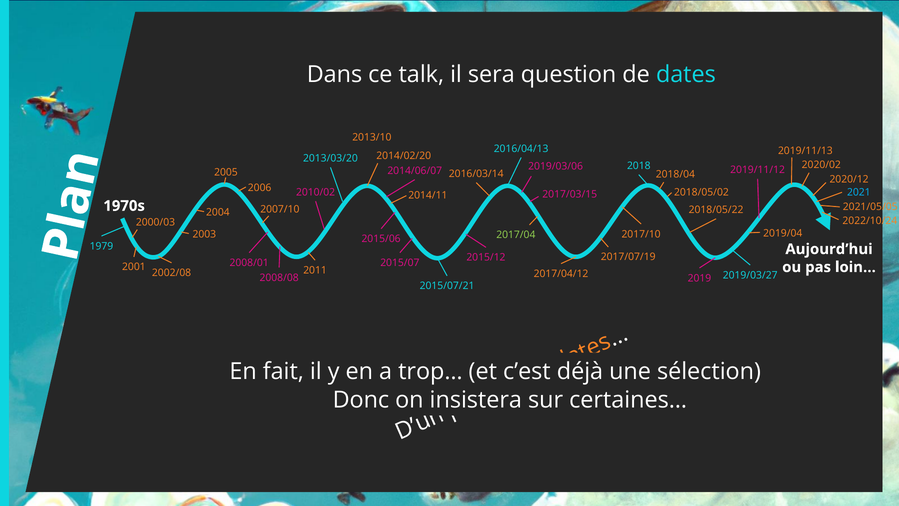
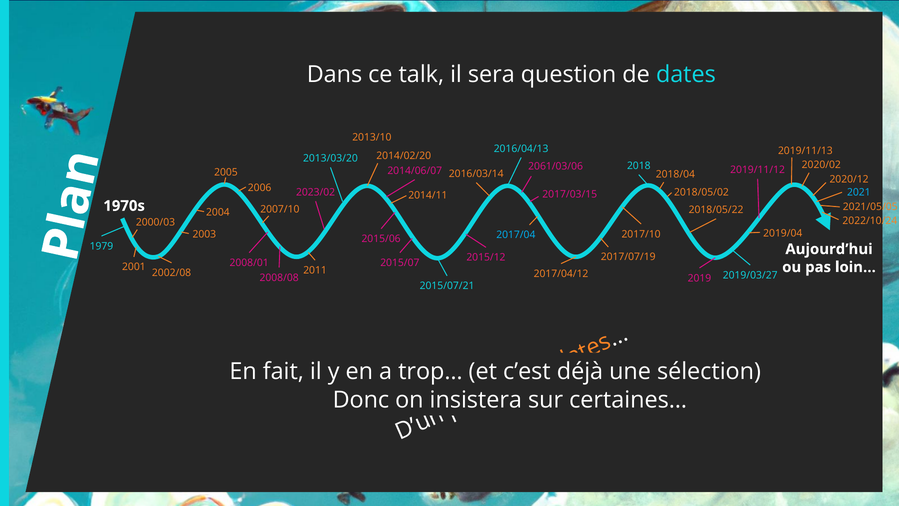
2019/03/06: 2019/03/06 -> 2061/03/06
2010/02: 2010/02 -> 2023/02
2017/04 colour: light green -> light blue
